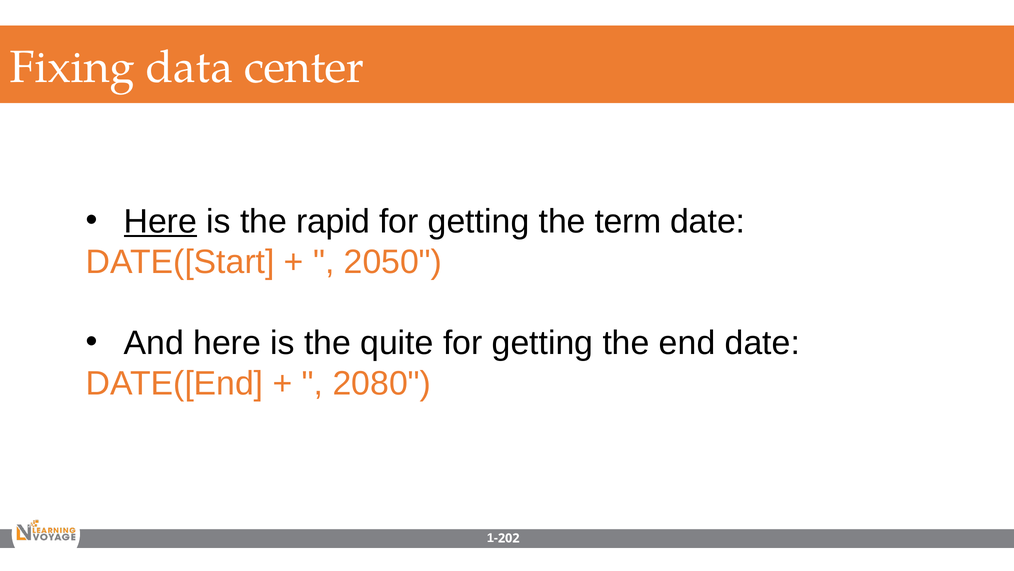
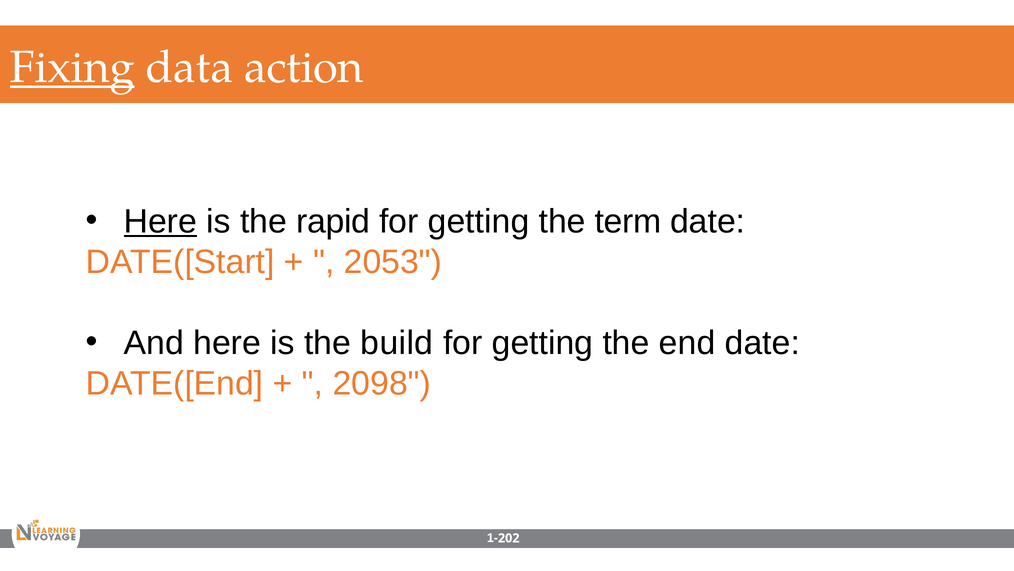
Fixing underline: none -> present
center: center -> action
2050: 2050 -> 2053
quite: quite -> build
2080: 2080 -> 2098
